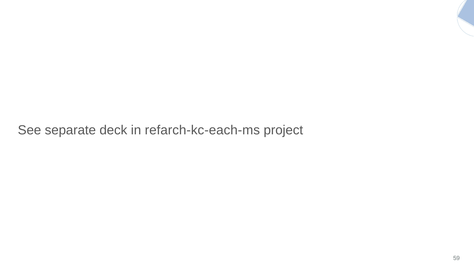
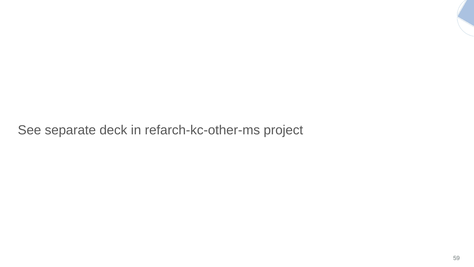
refarch-kc-each-ms: refarch-kc-each-ms -> refarch-kc-other-ms
